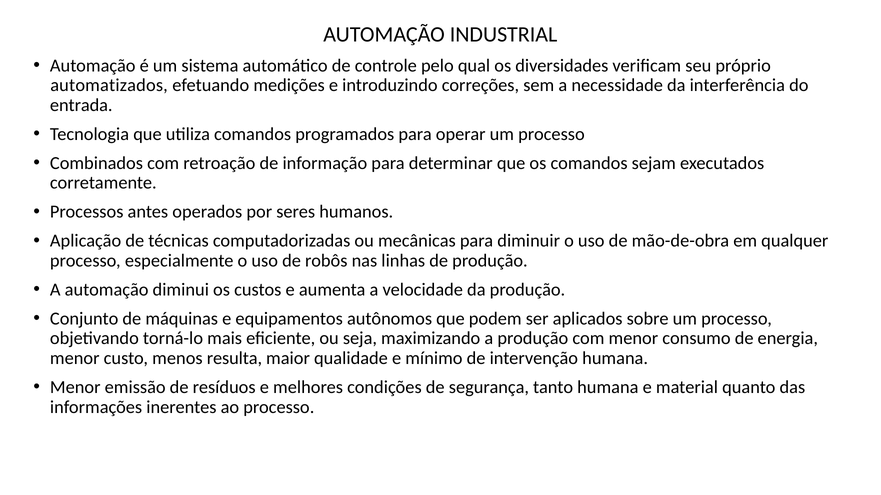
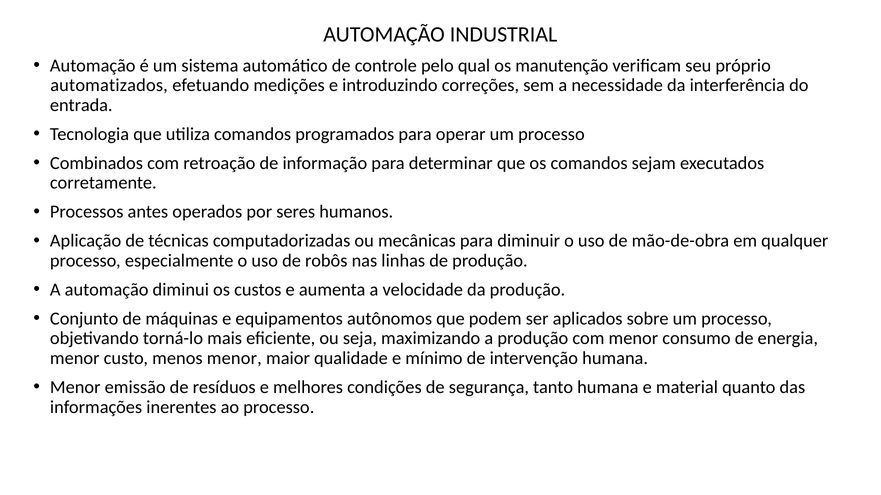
diversidades: diversidades -> manutenção
menos resulta: resulta -> menor
